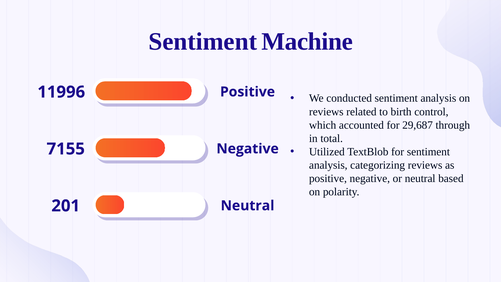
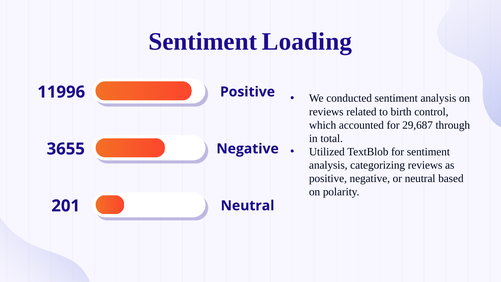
Machine: Machine -> Loading
7155: 7155 -> 3655
